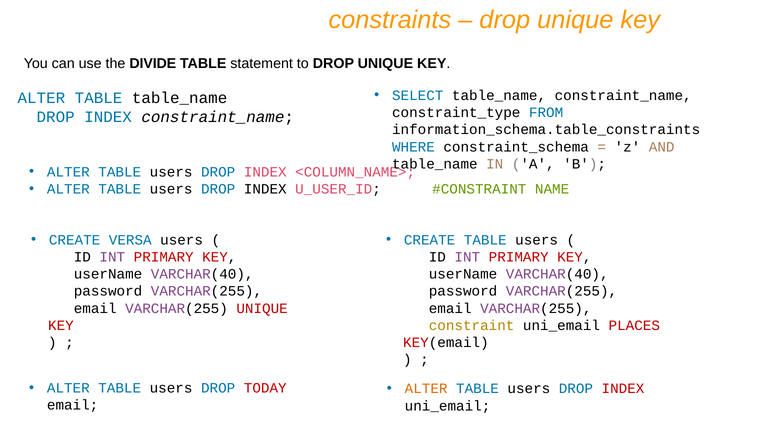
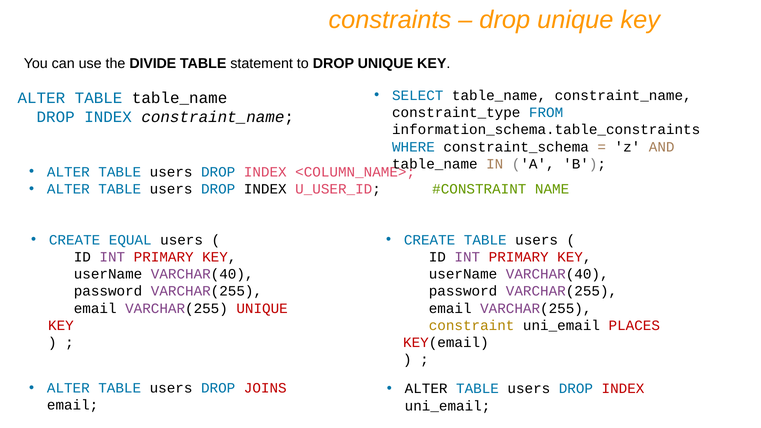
VERSA: VERSA -> EQUAL
TODAY: TODAY -> JOINS
ALTER at (426, 389) colour: orange -> black
